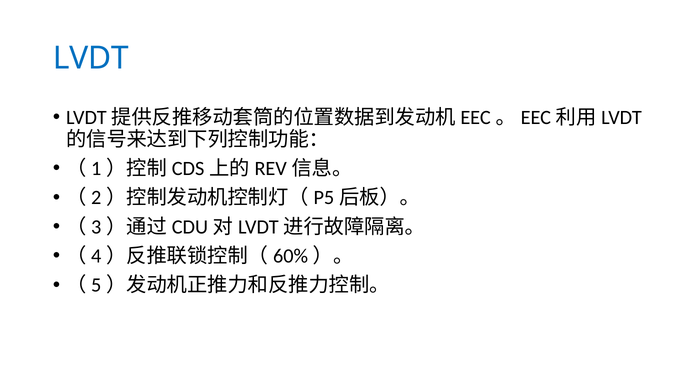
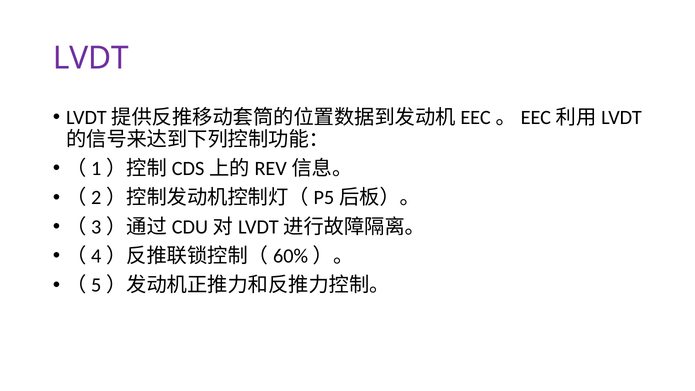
LVDT colour: blue -> purple
